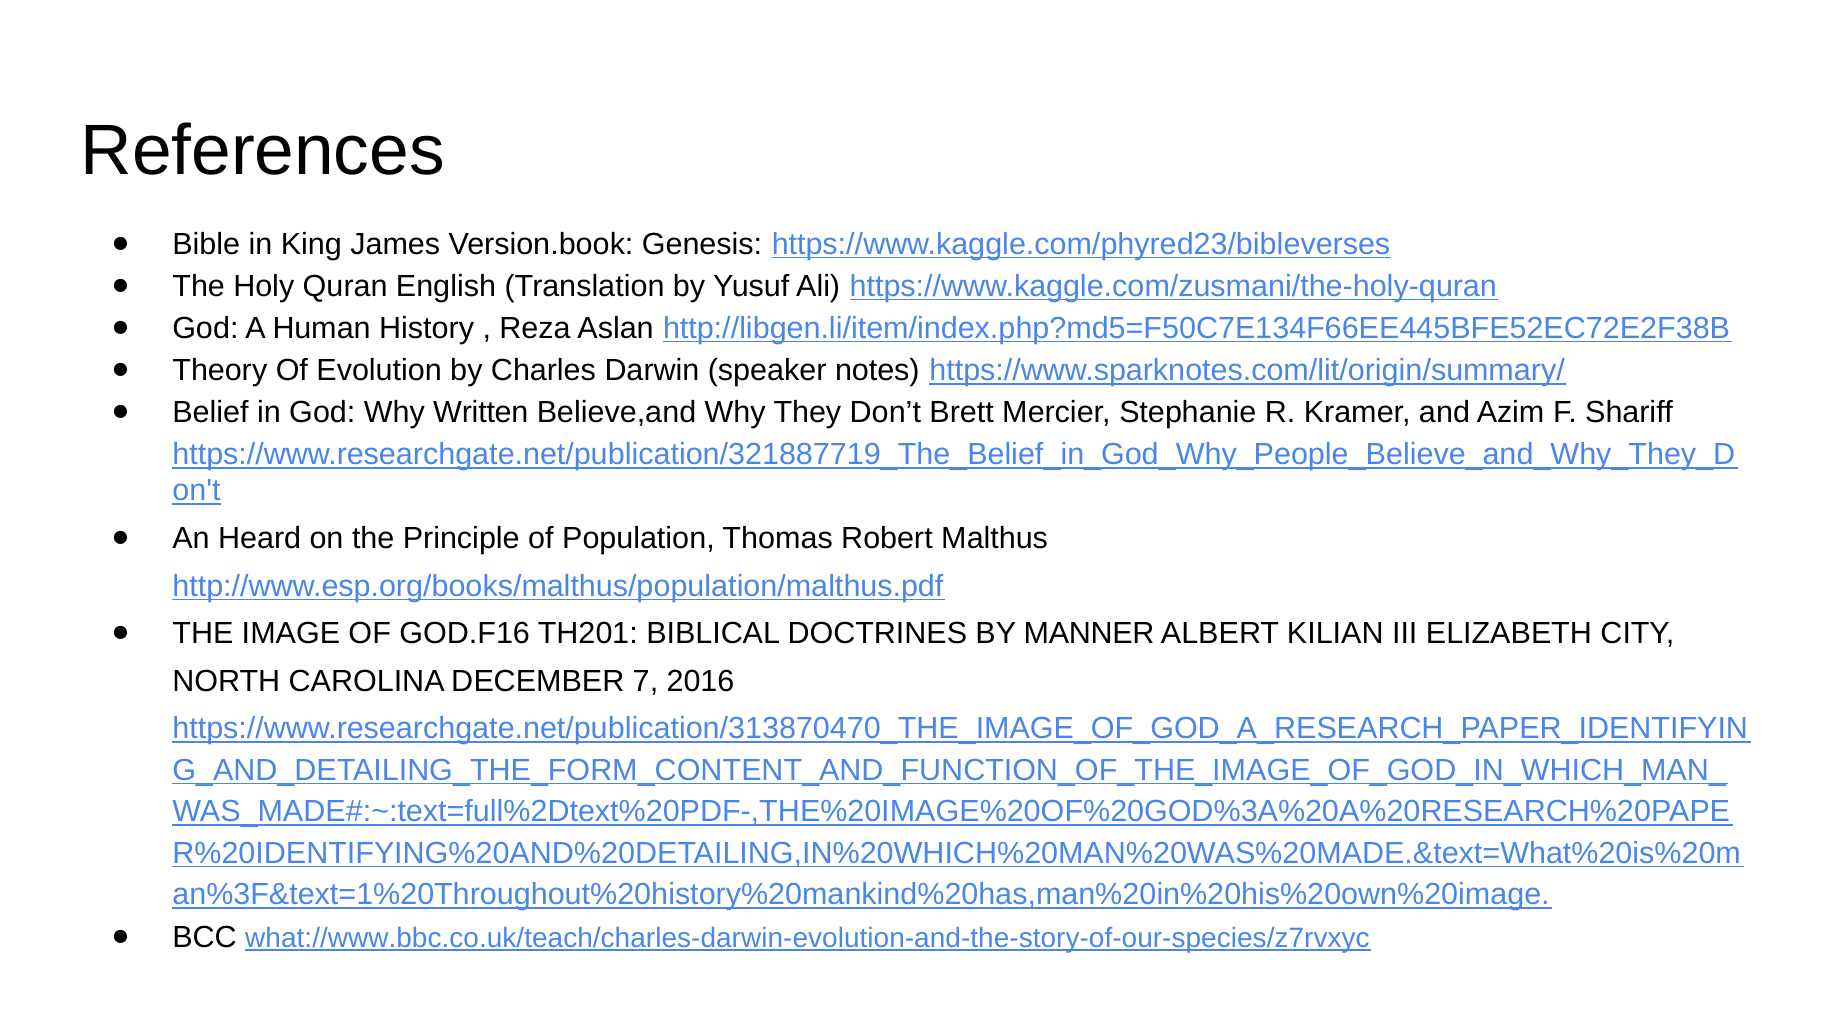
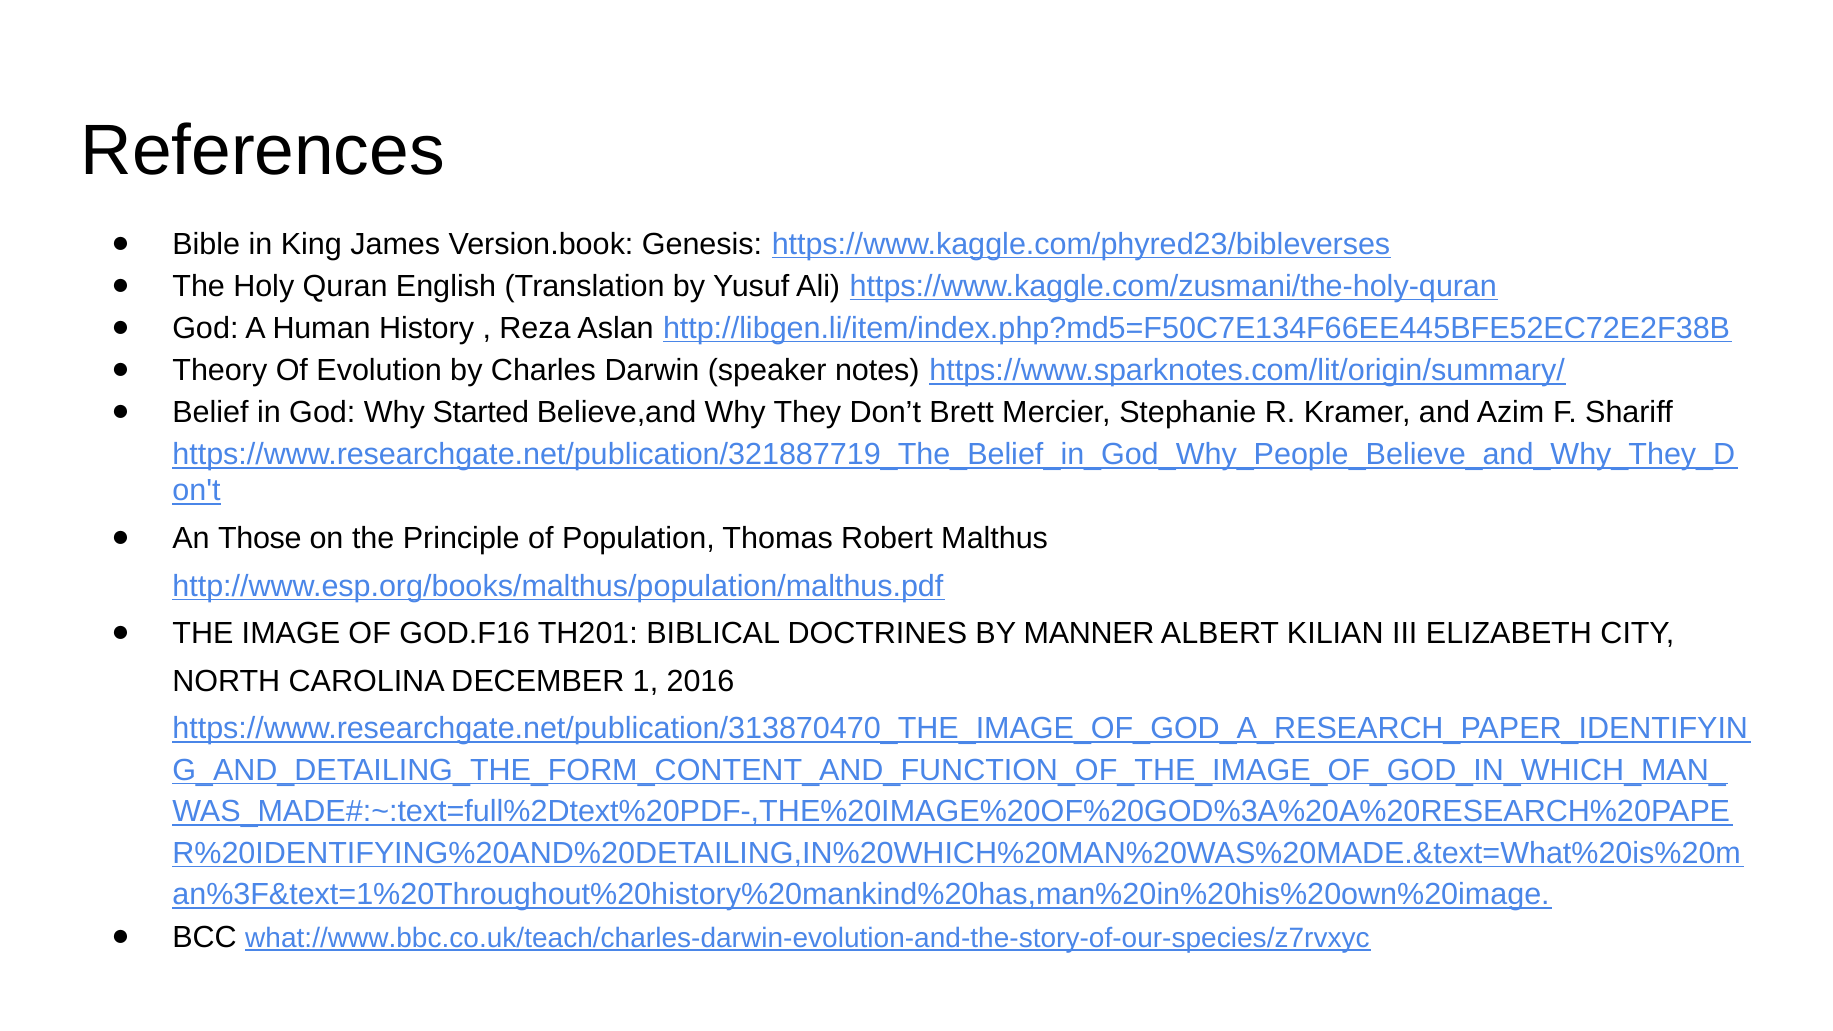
Written: Written -> Started
Heard: Heard -> Those
7: 7 -> 1
